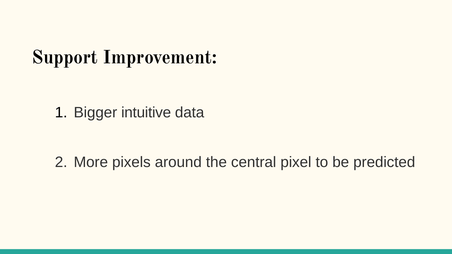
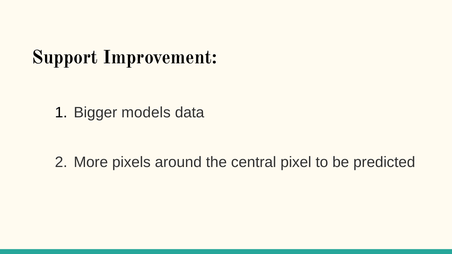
intuitive: intuitive -> models
